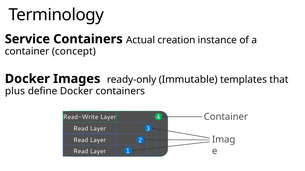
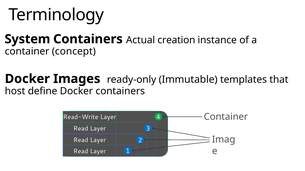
Service: Service -> System
plus: plus -> host
